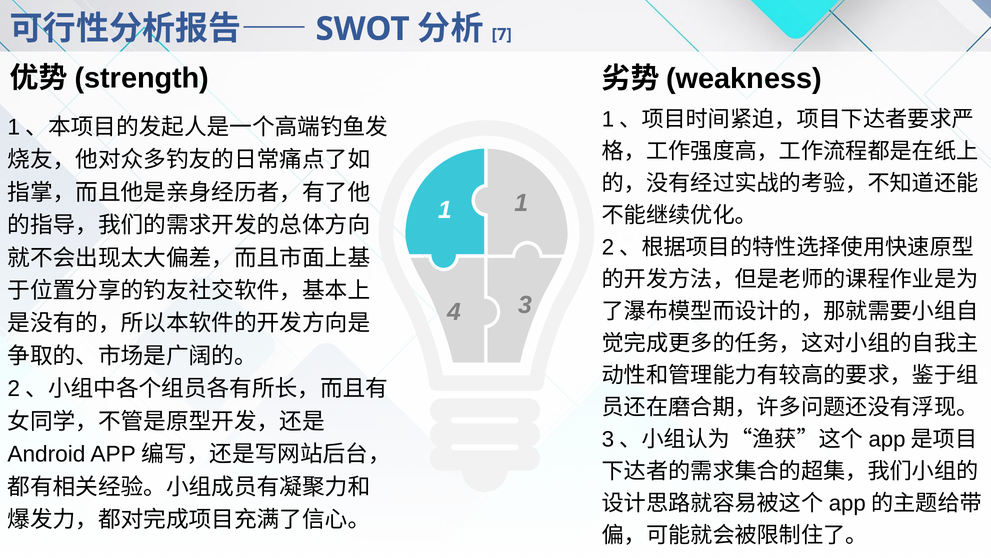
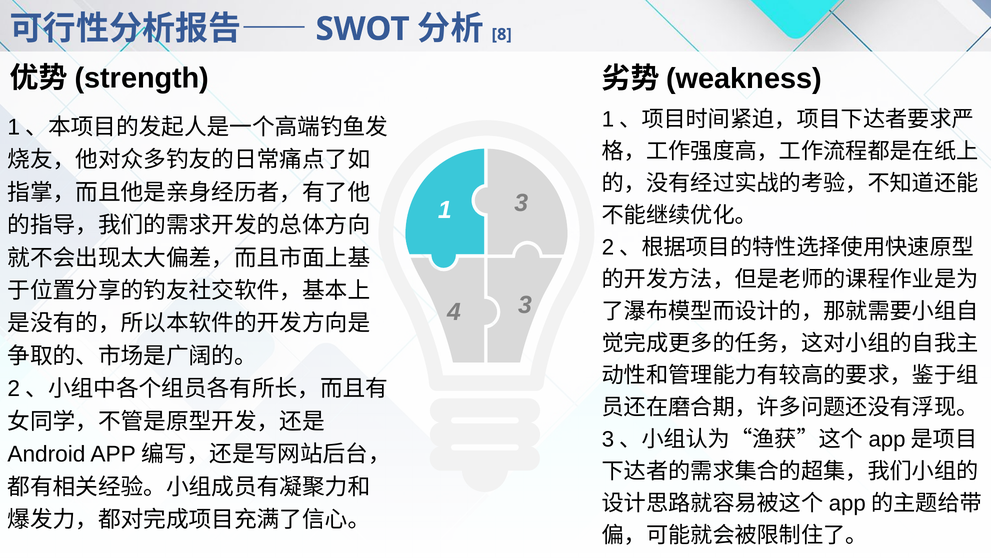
7: 7 -> 8
1 1: 1 -> 3
